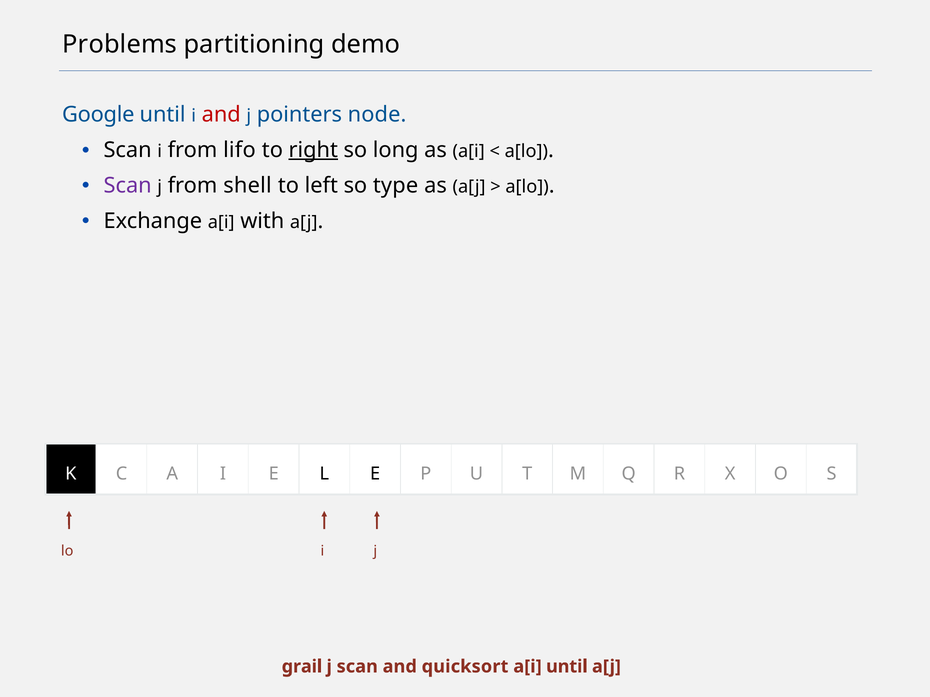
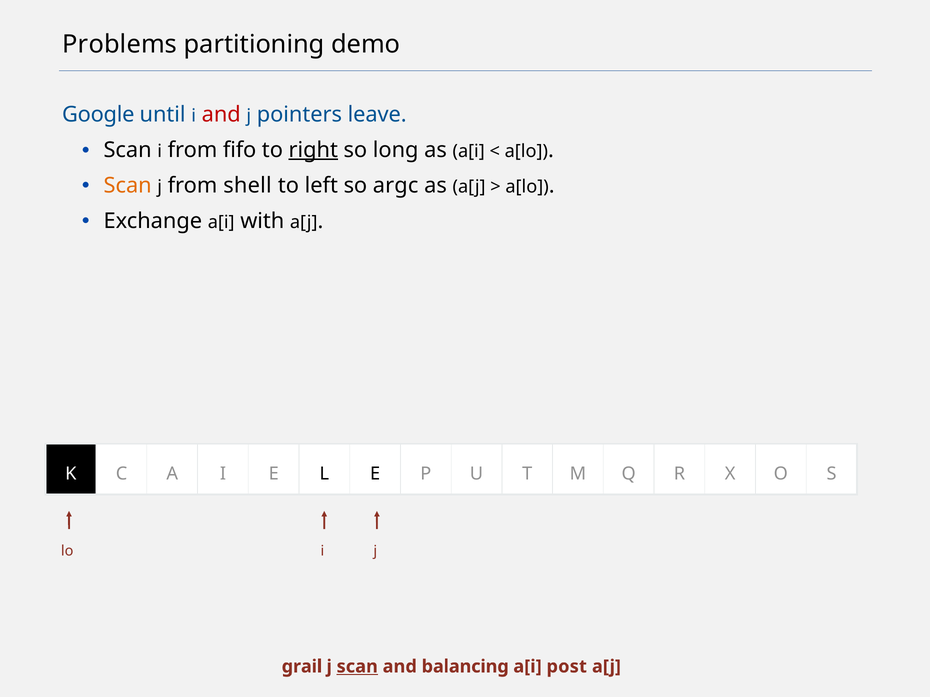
node: node -> leave
lifo: lifo -> fifo
Scan at (128, 186) colour: purple -> orange
type: type -> argc
scan at (357, 667) underline: none -> present
quicksort: quicksort -> balancing
a[i until: until -> post
